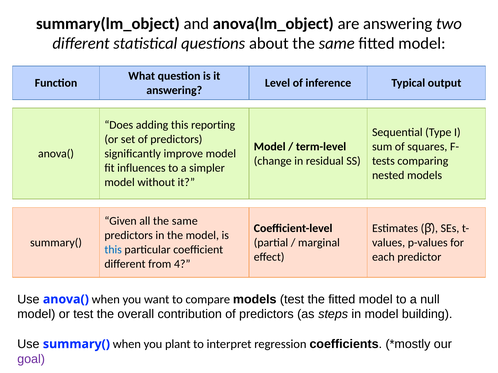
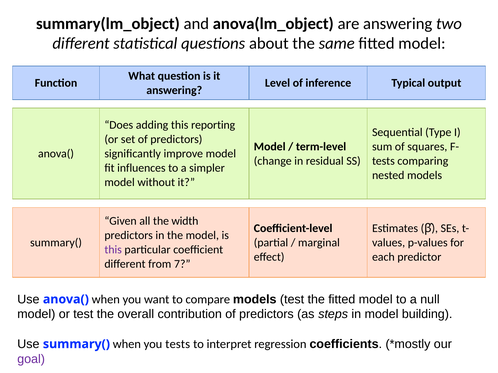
all the same: same -> width
this at (113, 250) colour: blue -> purple
4: 4 -> 7
you plant: plant -> tests
